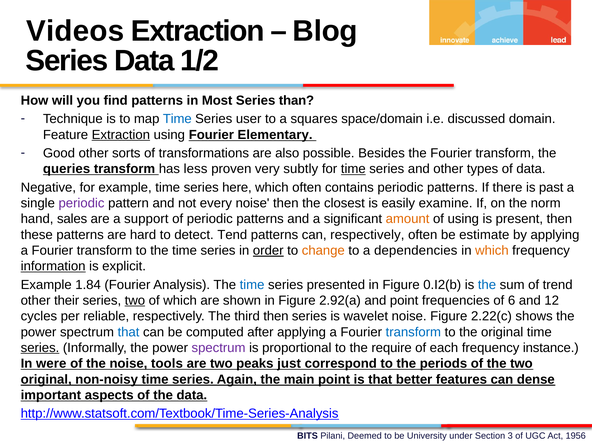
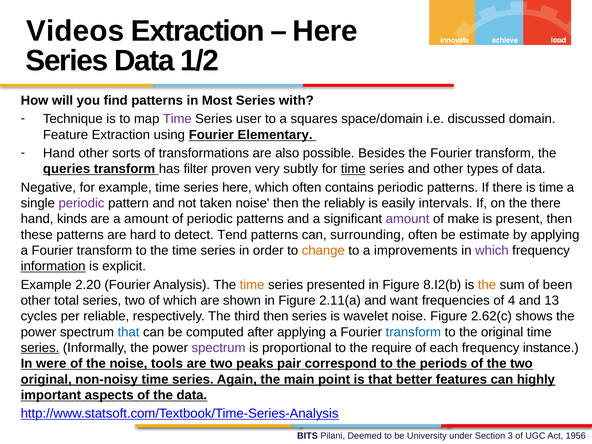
Blog at (325, 31): Blog -> Here
than: than -> with
Time at (177, 119) colour: blue -> purple
Extraction at (121, 135) underline: present -> none
Good at (59, 153): Good -> Hand
less: less -> filter
is past: past -> time
every: every -> taken
closest: closest -> reliably
examine: examine -> intervals
the norm: norm -> there
sales: sales -> kinds
a support: support -> amount
amount at (408, 219) colour: orange -> purple
of using: using -> make
can respectively: respectively -> surrounding
order underline: present -> none
dependencies: dependencies -> improvements
which at (492, 250) colour: orange -> purple
1.84: 1.84 -> 2.20
time at (252, 285) colour: blue -> orange
0.I2(b: 0.I2(b -> 8.I2(b
the at (487, 285) colour: blue -> orange
trend: trend -> been
their: their -> total
two at (135, 300) underline: present -> none
2.92(a: 2.92(a -> 2.11(a
and point: point -> want
6: 6 -> 4
12: 12 -> 13
2.22(c: 2.22(c -> 2.62(c
just: just -> pair
dense: dense -> highly
